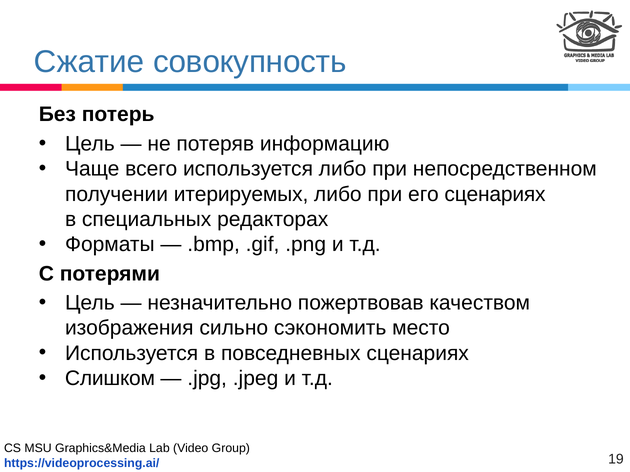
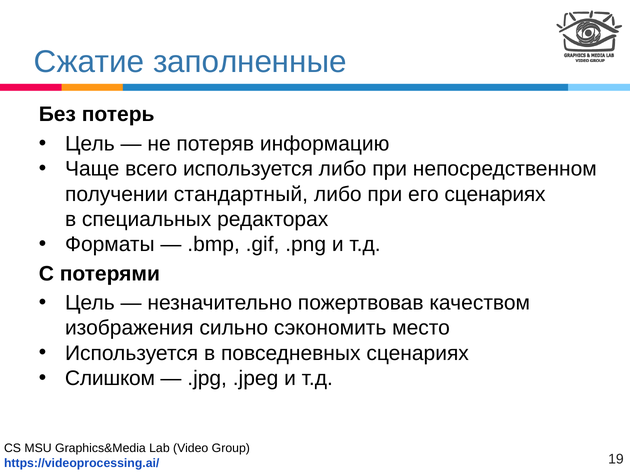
совокупность: совокупность -> заполненные
итерируемых: итерируемых -> стандартный
